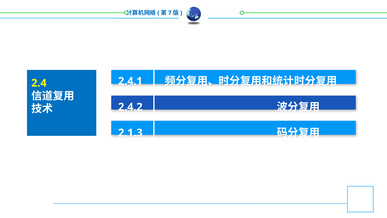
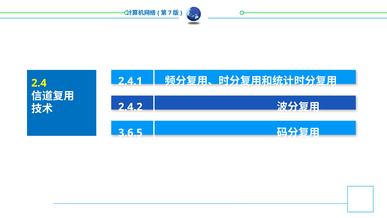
2.1.3: 2.1.3 -> 3.6.5
